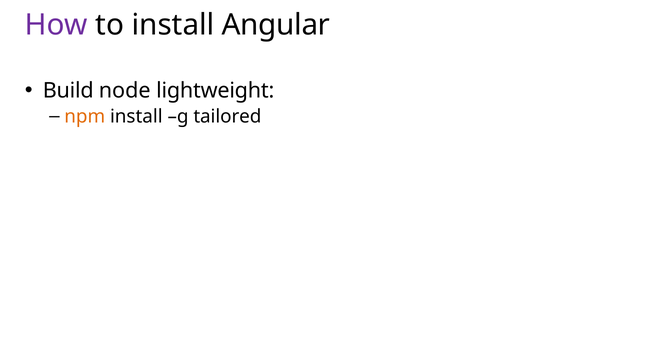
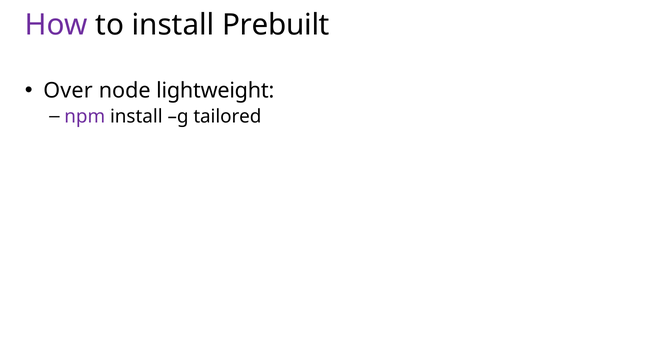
Angular: Angular -> Prebuilt
Build: Build -> Over
npm colour: orange -> purple
